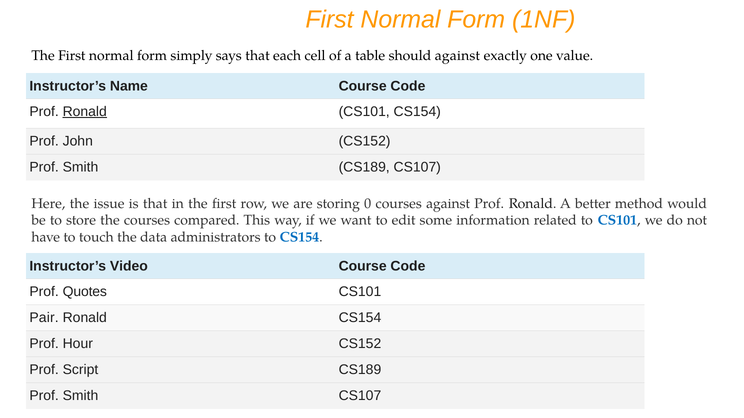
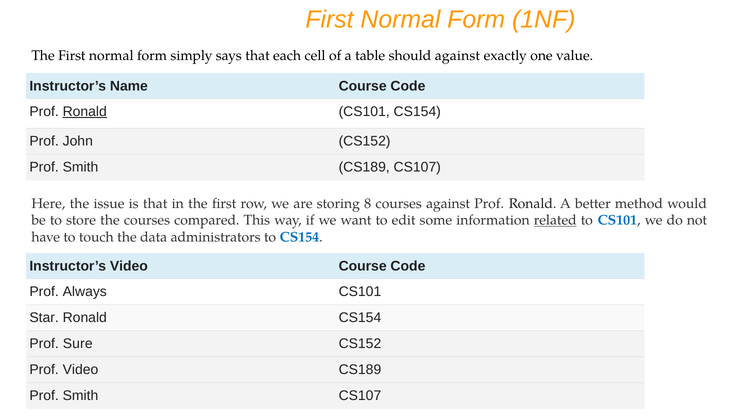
0: 0 -> 8
related underline: none -> present
Quotes: Quotes -> Always
Pair: Pair -> Star
Hour: Hour -> Sure
Prof Script: Script -> Video
